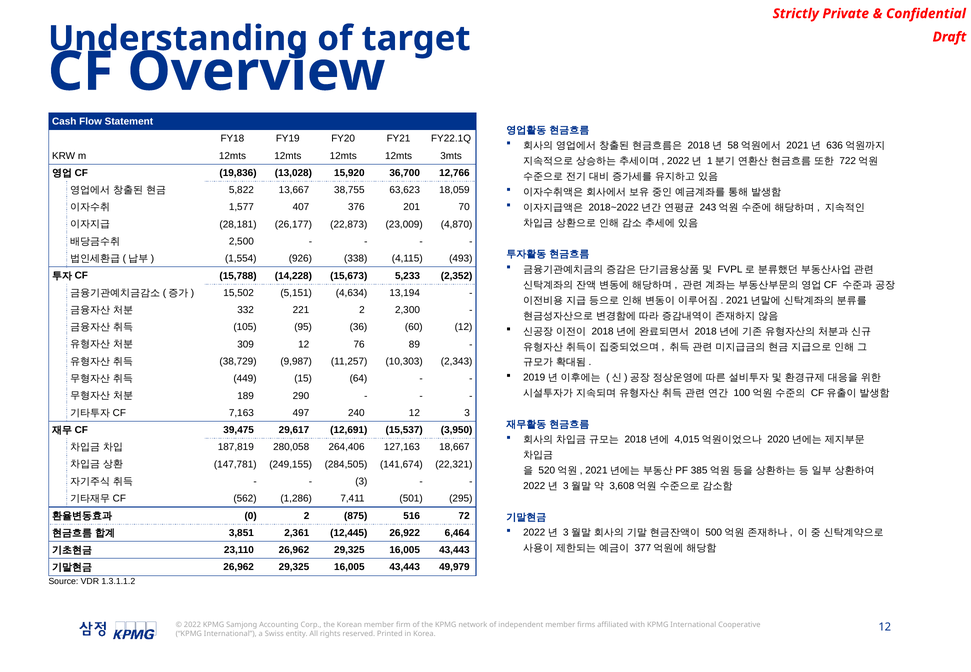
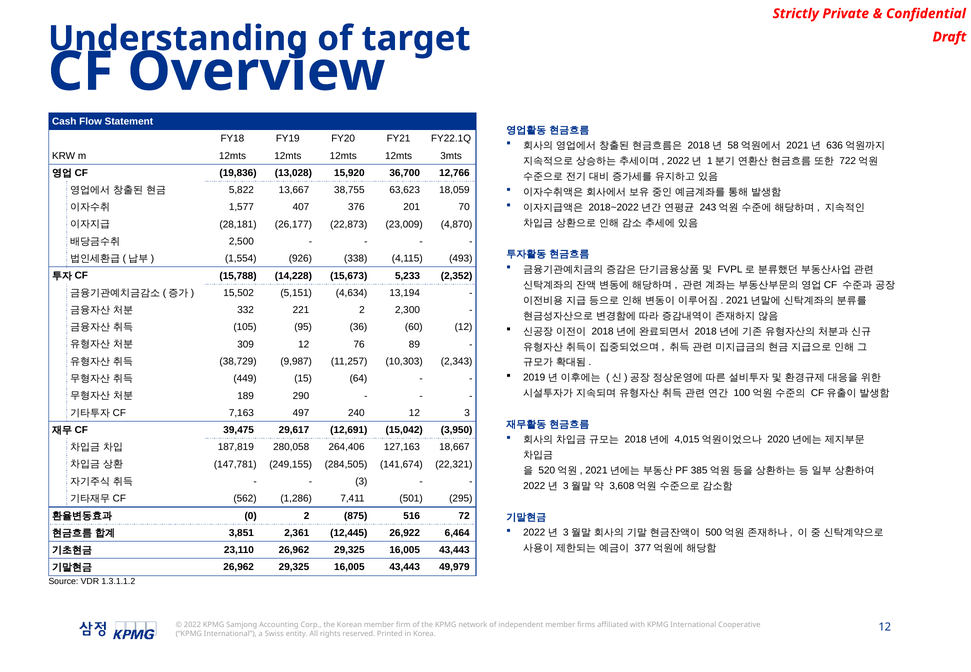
15,537: 15,537 -> 15,042
